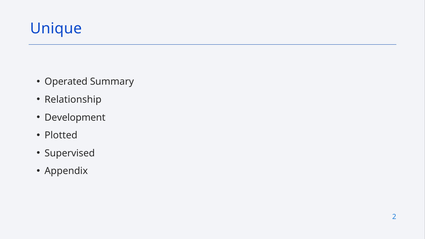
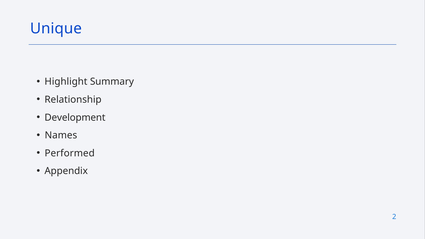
Operated: Operated -> Highlight
Plotted: Plotted -> Names
Supervised: Supervised -> Performed
